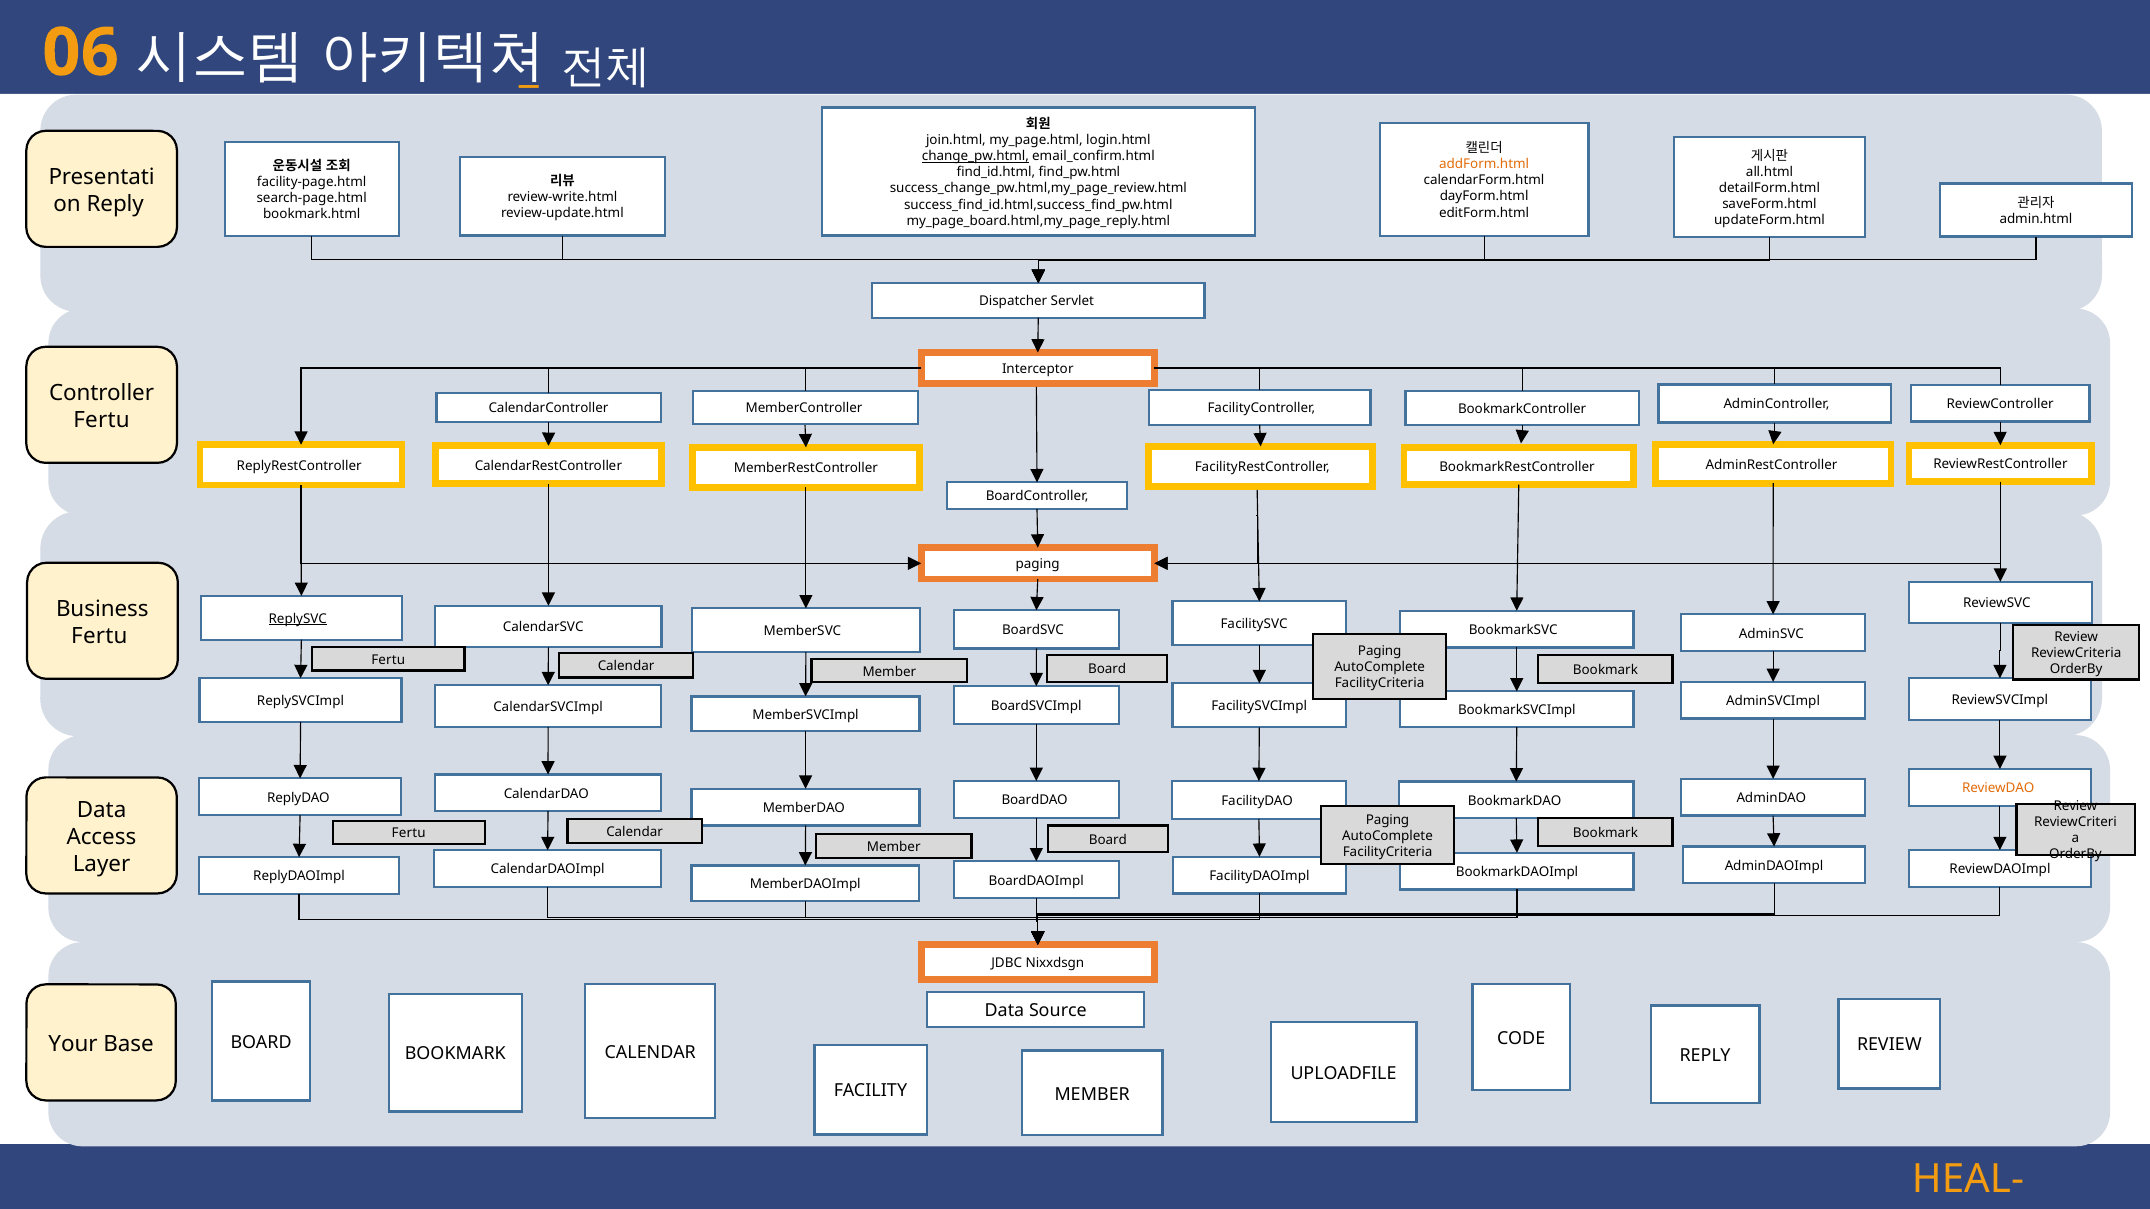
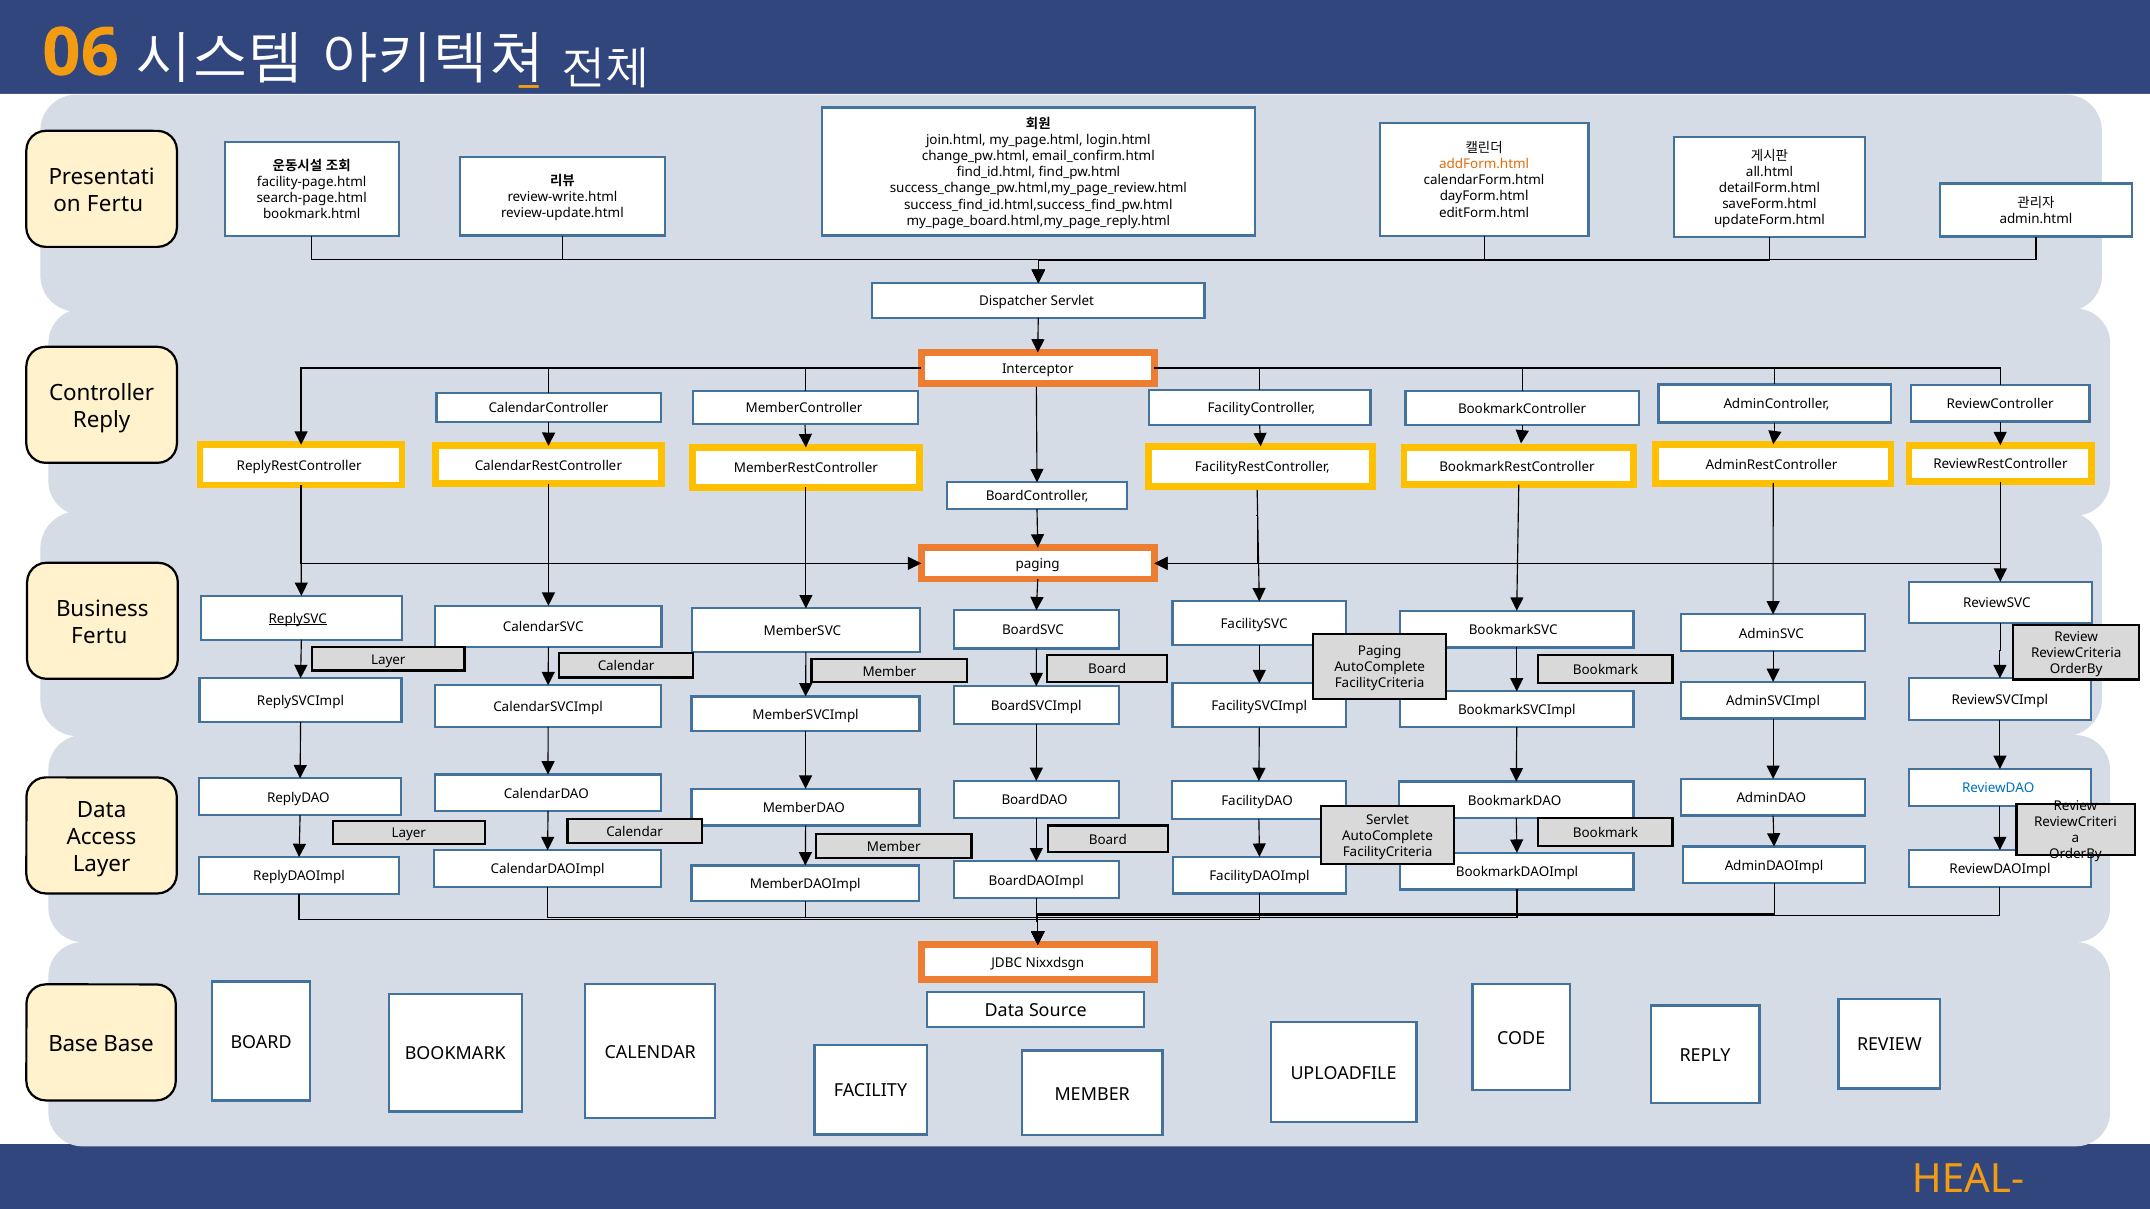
change_pw.html underline: present -> none
Reply at (115, 204): Reply -> Fertu
Fertu at (102, 420): Fertu -> Reply
Fertu at (388, 660): Fertu -> Layer
ReviewDAO colour: orange -> blue
Paging at (1388, 820): Paging -> Servlet
Fertu at (409, 834): Fertu -> Layer
Your at (73, 1044): Your -> Base
